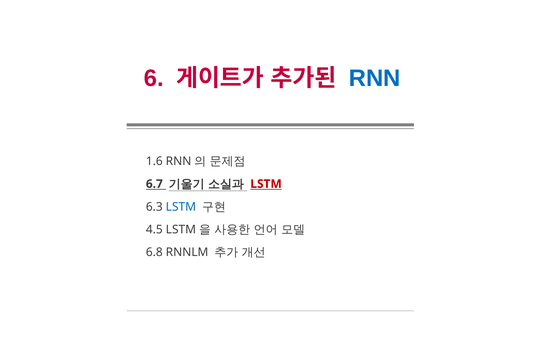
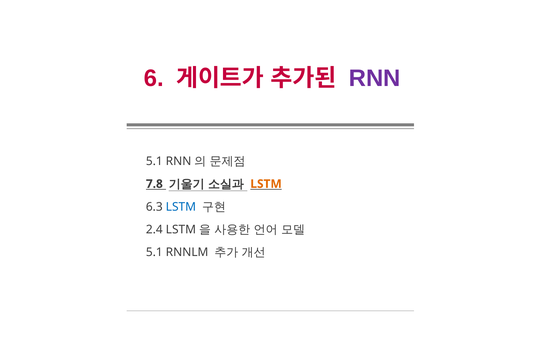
RNN colour: blue -> purple
1.6 at (154, 161): 1.6 -> 5.1
6.7: 6.7 -> 7.8
LSTM at (266, 184) colour: red -> orange
4.5: 4.5 -> 2.4
6.8 at (154, 252): 6.8 -> 5.1
